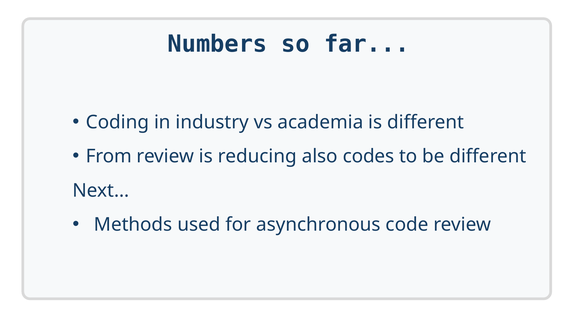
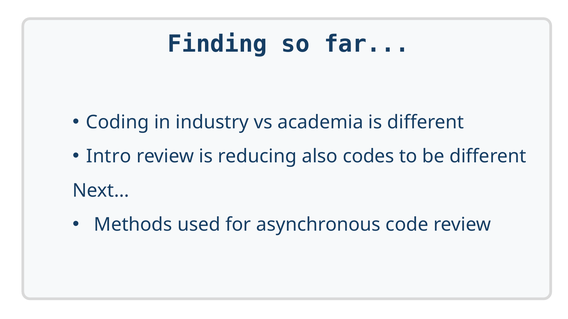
Numbers: Numbers -> Finding
From: From -> Intro
